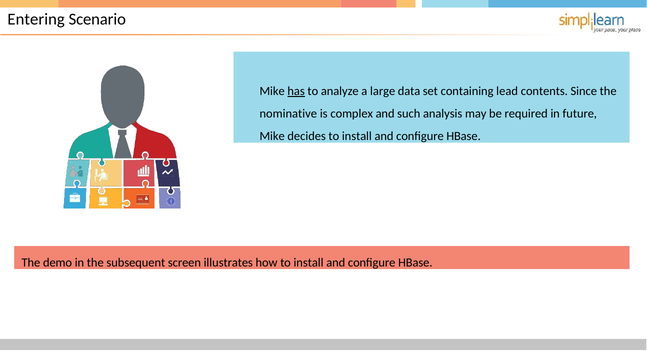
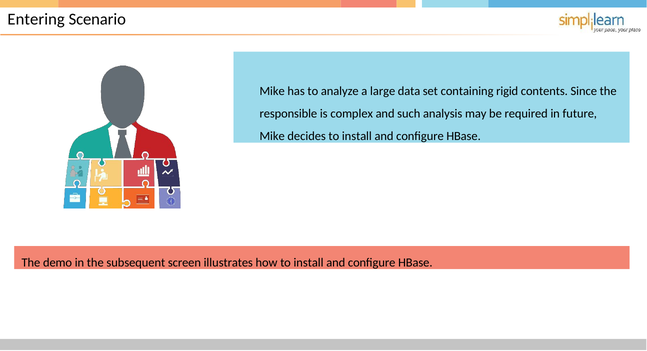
has underline: present -> none
lead: lead -> rigid
nominative: nominative -> responsible
